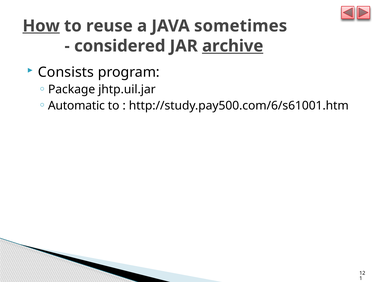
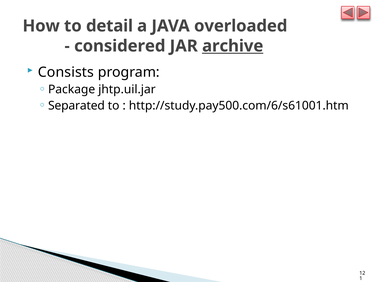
How underline: present -> none
reuse: reuse -> detail
sometimes: sometimes -> overloaded
Automatic: Automatic -> Separated
